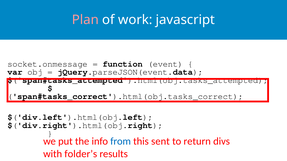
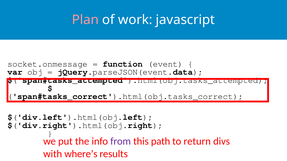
from colour: blue -> purple
sent: sent -> path
folder’s: folder’s -> where’s
